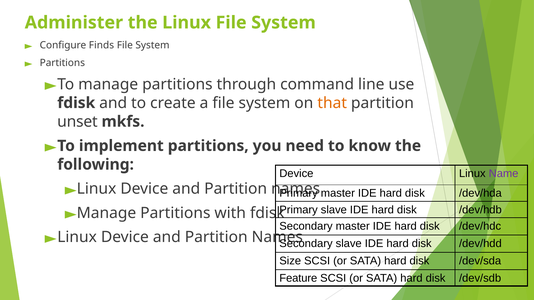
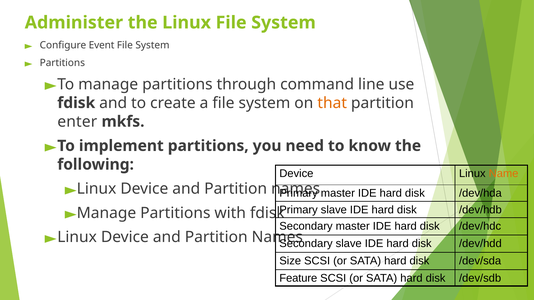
Finds: Finds -> Event
unset: unset -> enter
Name colour: purple -> orange
